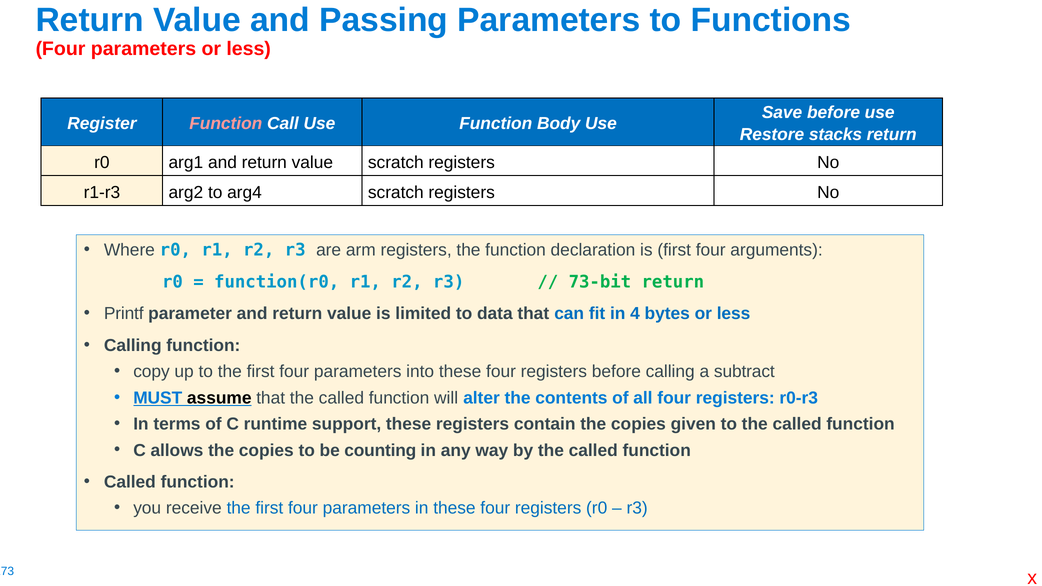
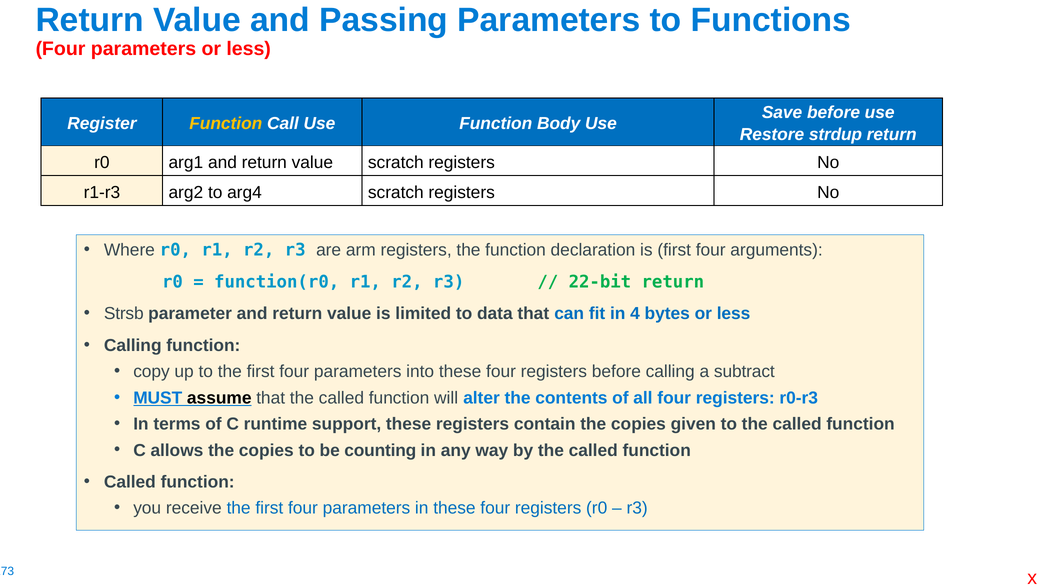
Function at (226, 124) colour: pink -> yellow
stacks: stacks -> strdup
73-bit: 73-bit -> 22-bit
Printf: Printf -> Strsb
